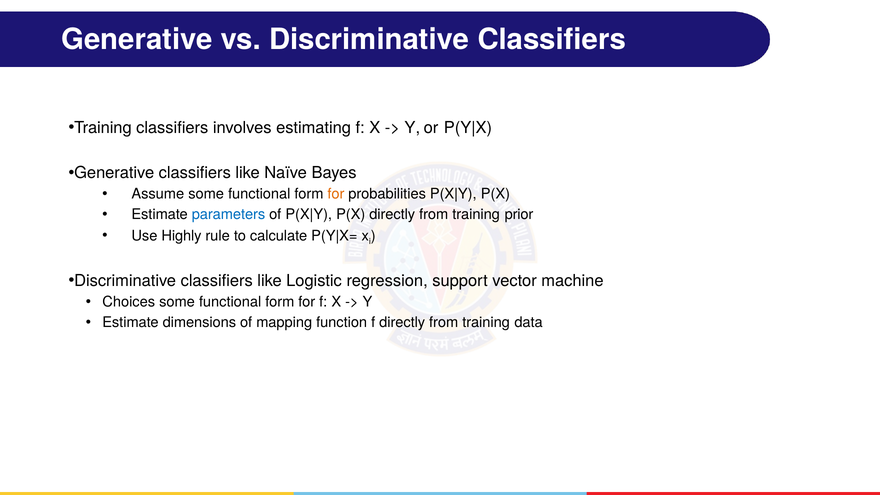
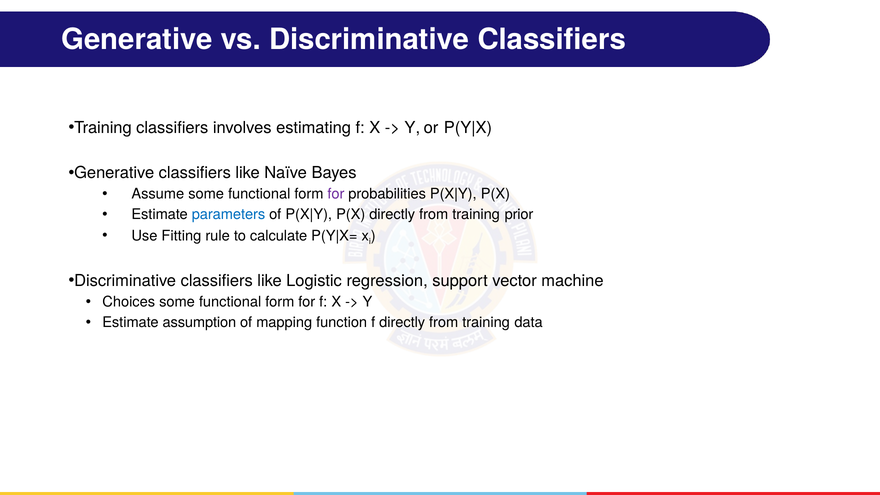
for at (336, 194) colour: orange -> purple
Highly: Highly -> Fitting
dimensions: dimensions -> assumption
